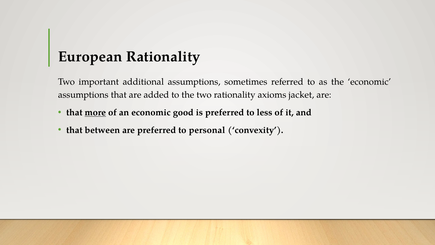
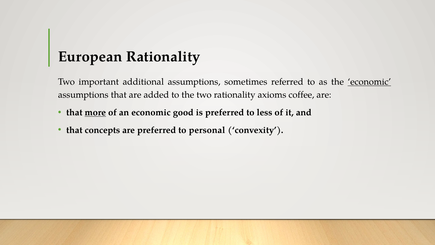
economic at (369, 82) underline: none -> present
jacket: jacket -> coffee
between: between -> concepts
